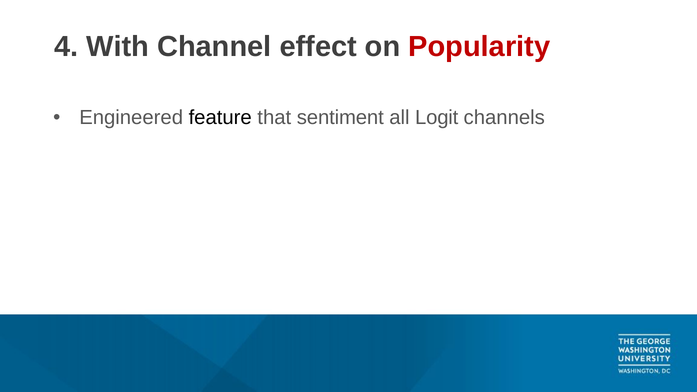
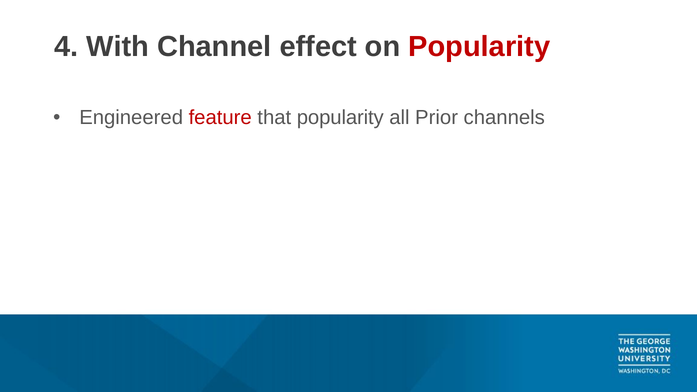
feature colour: black -> red
that sentiment: sentiment -> popularity
Logit: Logit -> Prior
